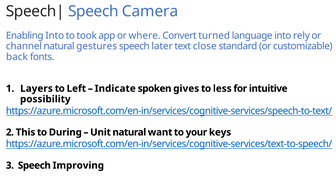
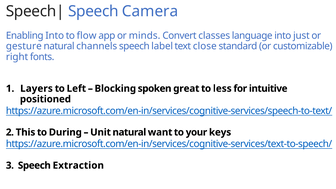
took: took -> flow
where: where -> minds
turned: turned -> classes
rely: rely -> just
channel: channel -> gesture
gestures: gestures -> channels
later: later -> label
back: back -> right
Indicate: Indicate -> Blocking
gives: gives -> great
possibility: possibility -> positioned
Improving: Improving -> Extraction
